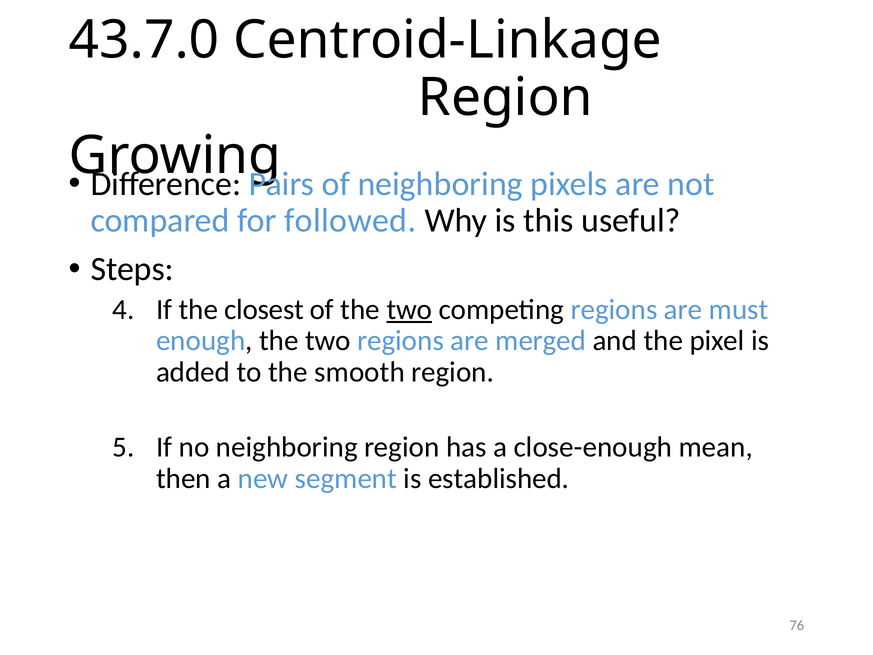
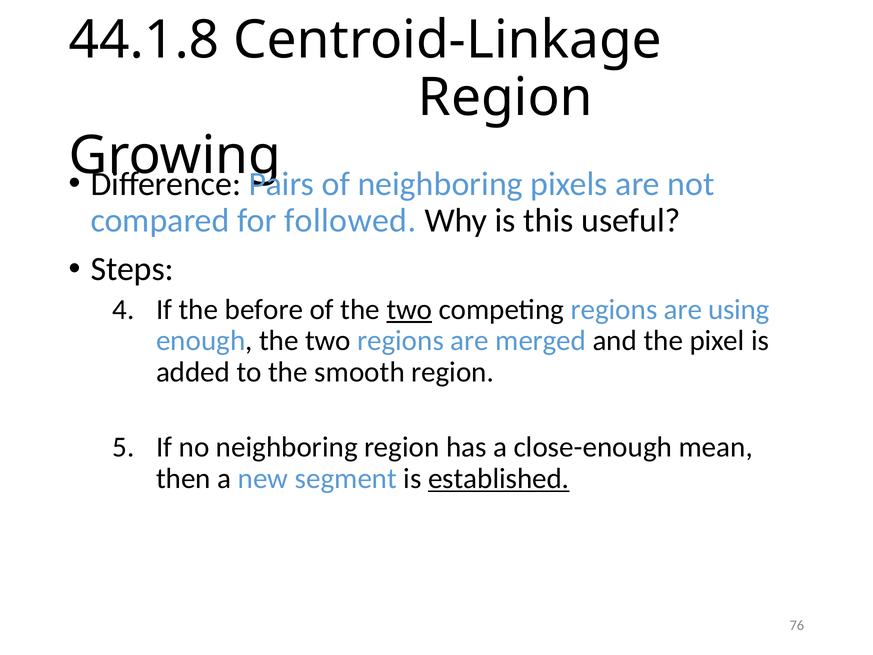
43.7.0: 43.7.0 -> 44.1.8
closest: closest -> before
must: must -> using
established underline: none -> present
